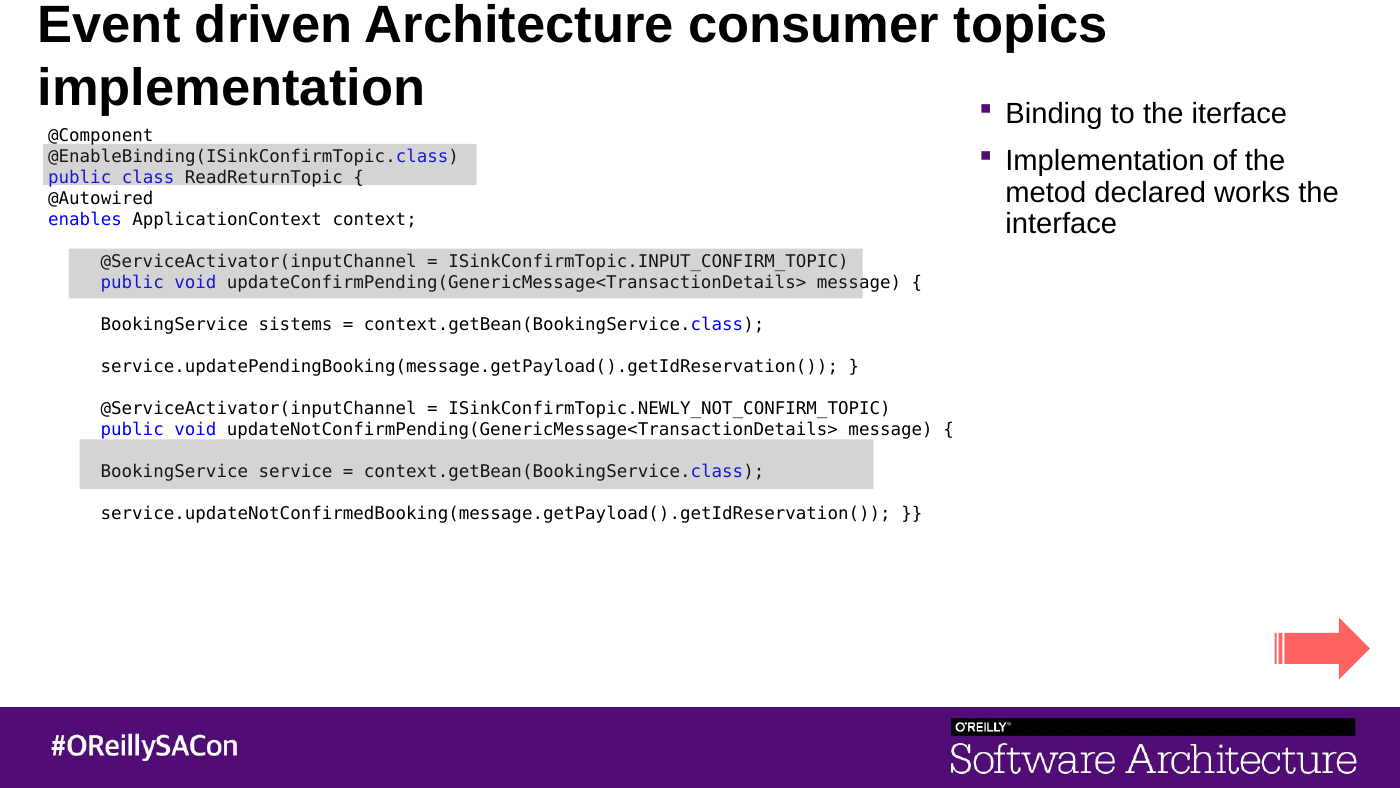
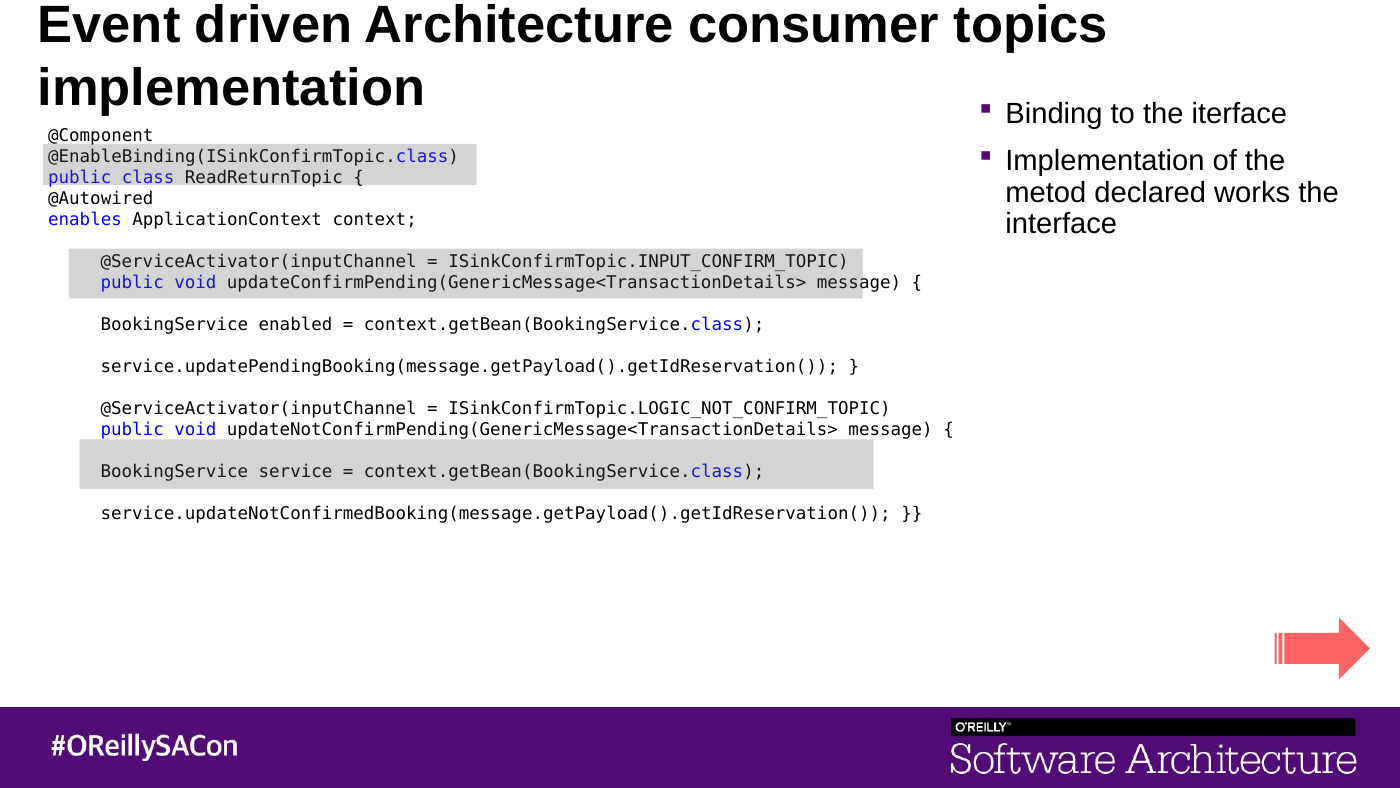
sistems: sistems -> enabled
ISinkConfirmTopic.NEWLY_NOT_CONFIRM_TOPIC: ISinkConfirmTopic.NEWLY_NOT_CONFIRM_TOPIC -> ISinkConfirmTopic.LOGIC_NOT_CONFIRM_TOPIC
